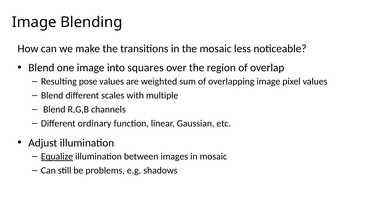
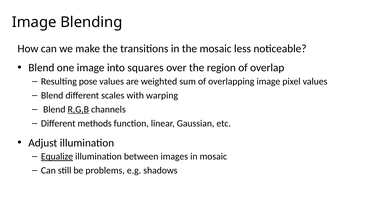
multiple: multiple -> warping
R,G,B underline: none -> present
ordinary: ordinary -> methods
